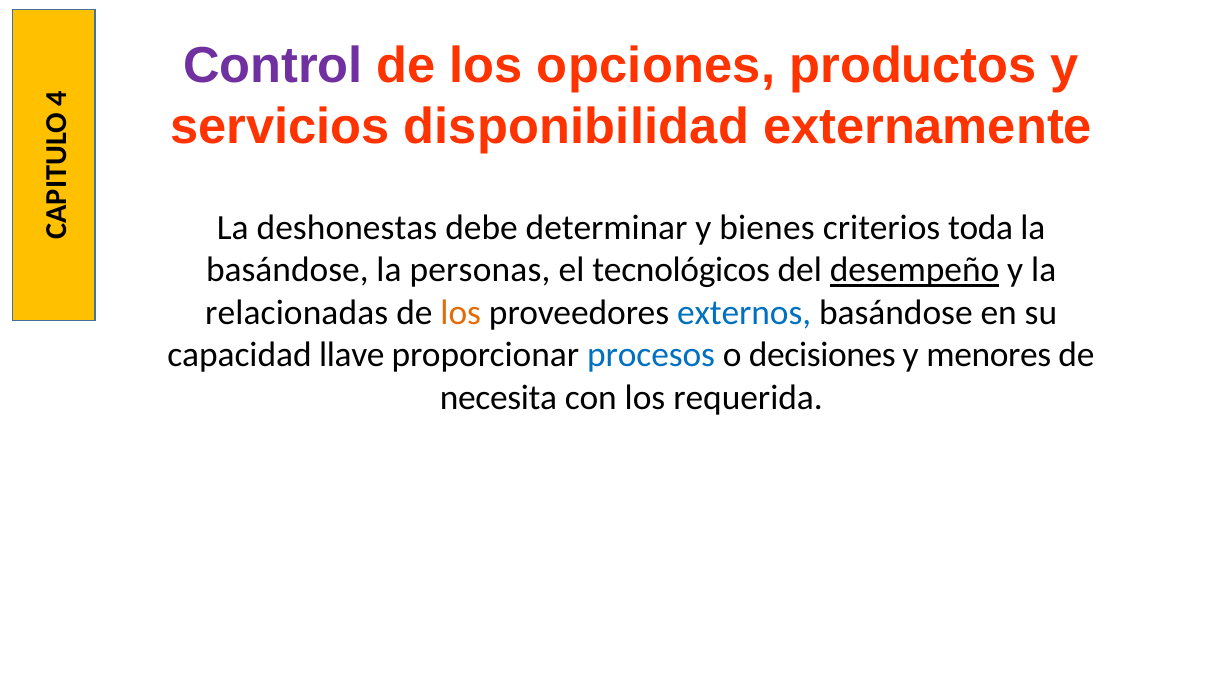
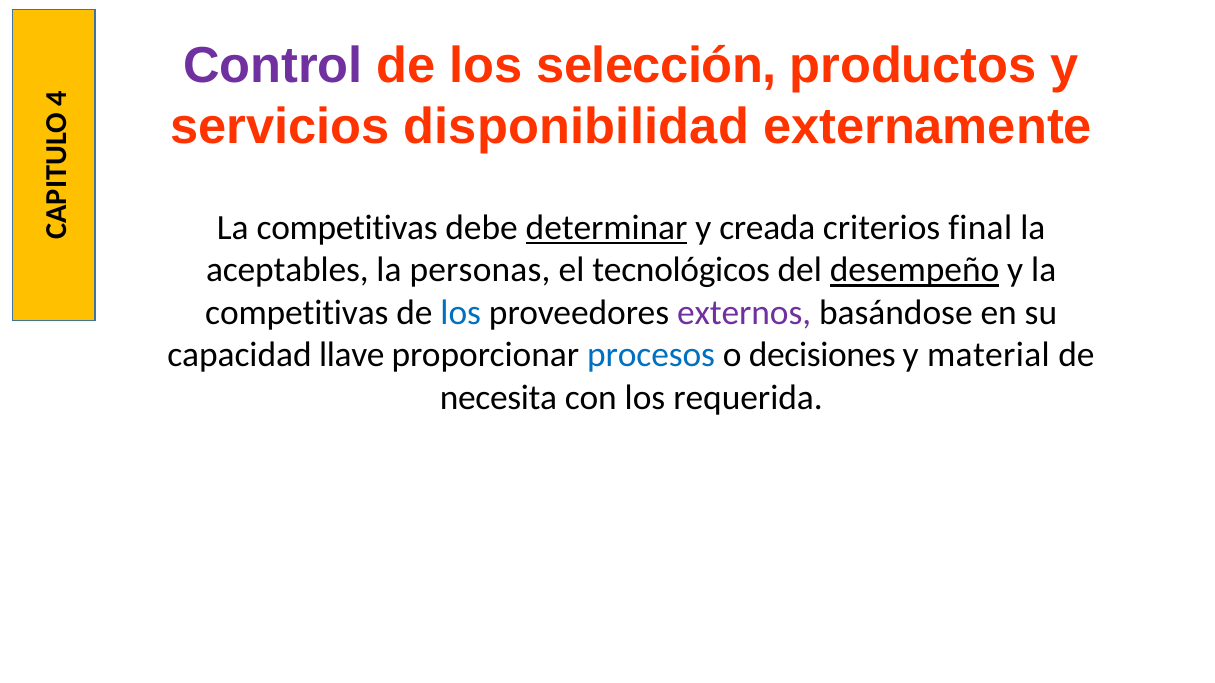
opciones: opciones -> selección
deshonestas at (347, 228): deshonestas -> competitivas
determinar underline: none -> present
bienes: bienes -> creada
toda: toda -> final
basándose at (287, 270): basándose -> aceptables
relacionadas at (297, 313): relacionadas -> competitivas
los at (461, 313) colour: orange -> blue
externos colour: blue -> purple
menores: menores -> material
